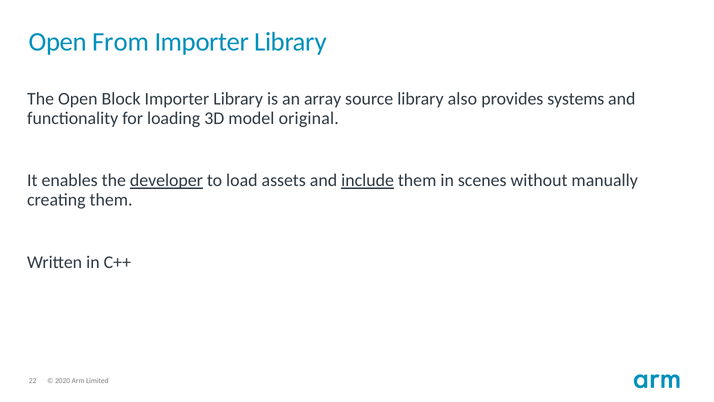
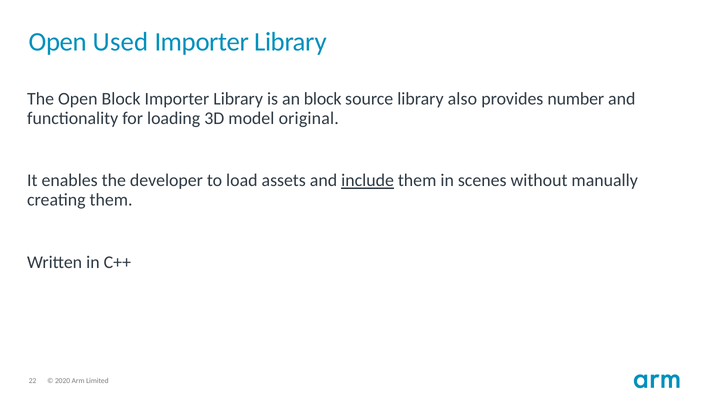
From: From -> Used
an array: array -> block
systems: systems -> number
developer underline: present -> none
